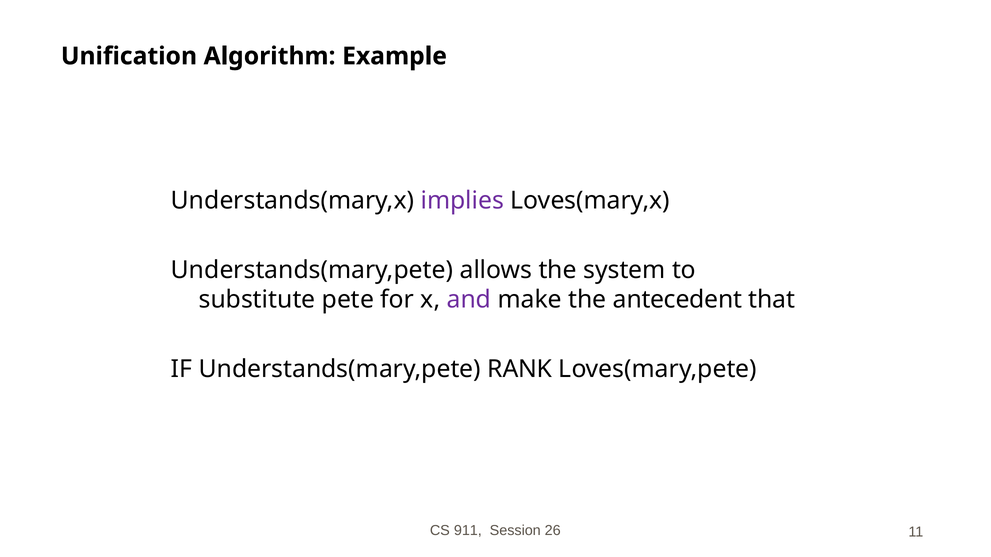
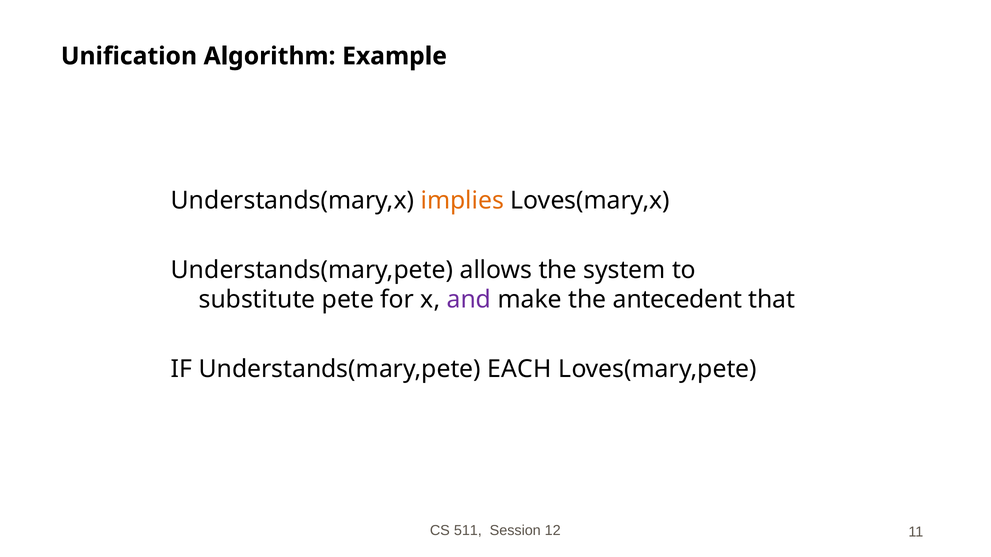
implies colour: purple -> orange
RANK: RANK -> EACH
911: 911 -> 511
26: 26 -> 12
